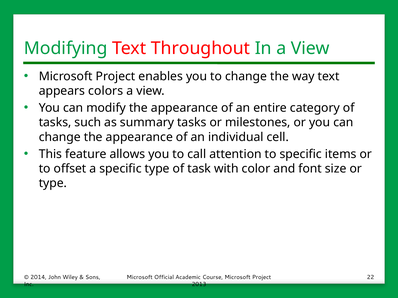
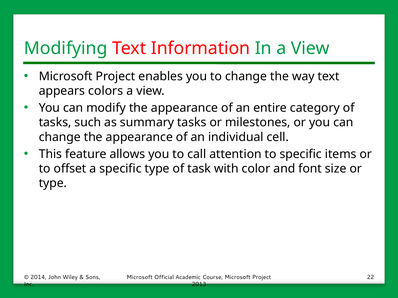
Throughout: Throughout -> Information
